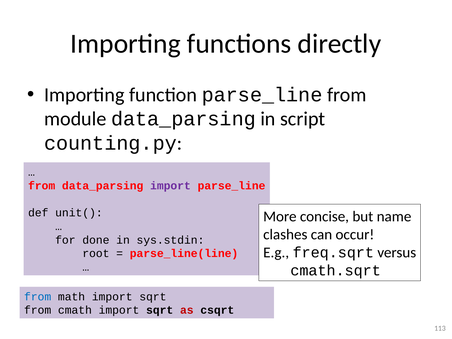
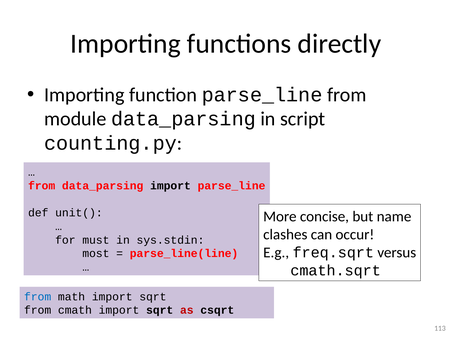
import at (170, 186) colour: purple -> black
done: done -> must
root: root -> most
